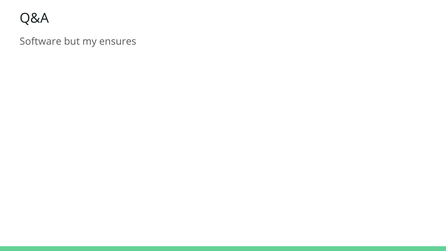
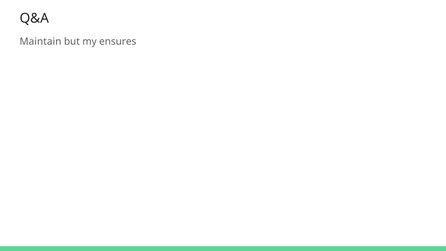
Software: Software -> Maintain
